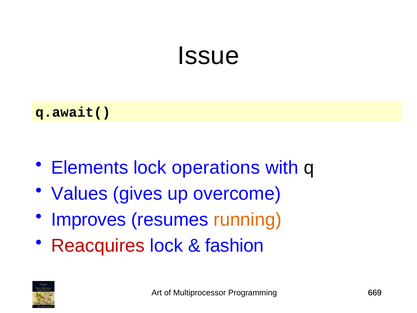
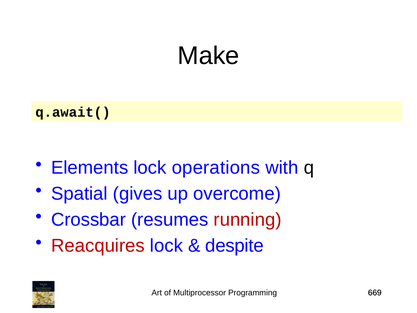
Issue: Issue -> Make
Values: Values -> Spatial
Improves: Improves -> Crossbar
running colour: orange -> red
fashion: fashion -> despite
